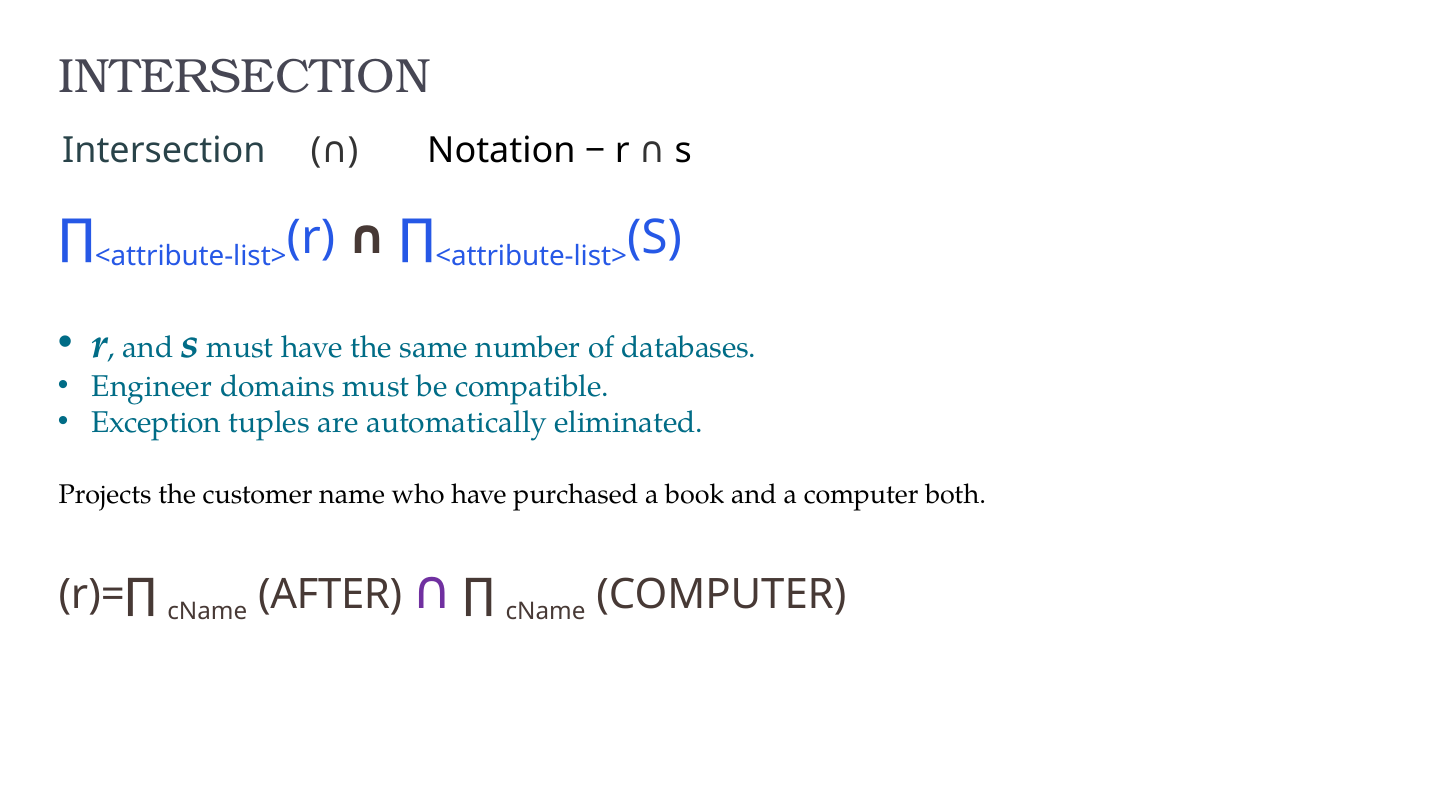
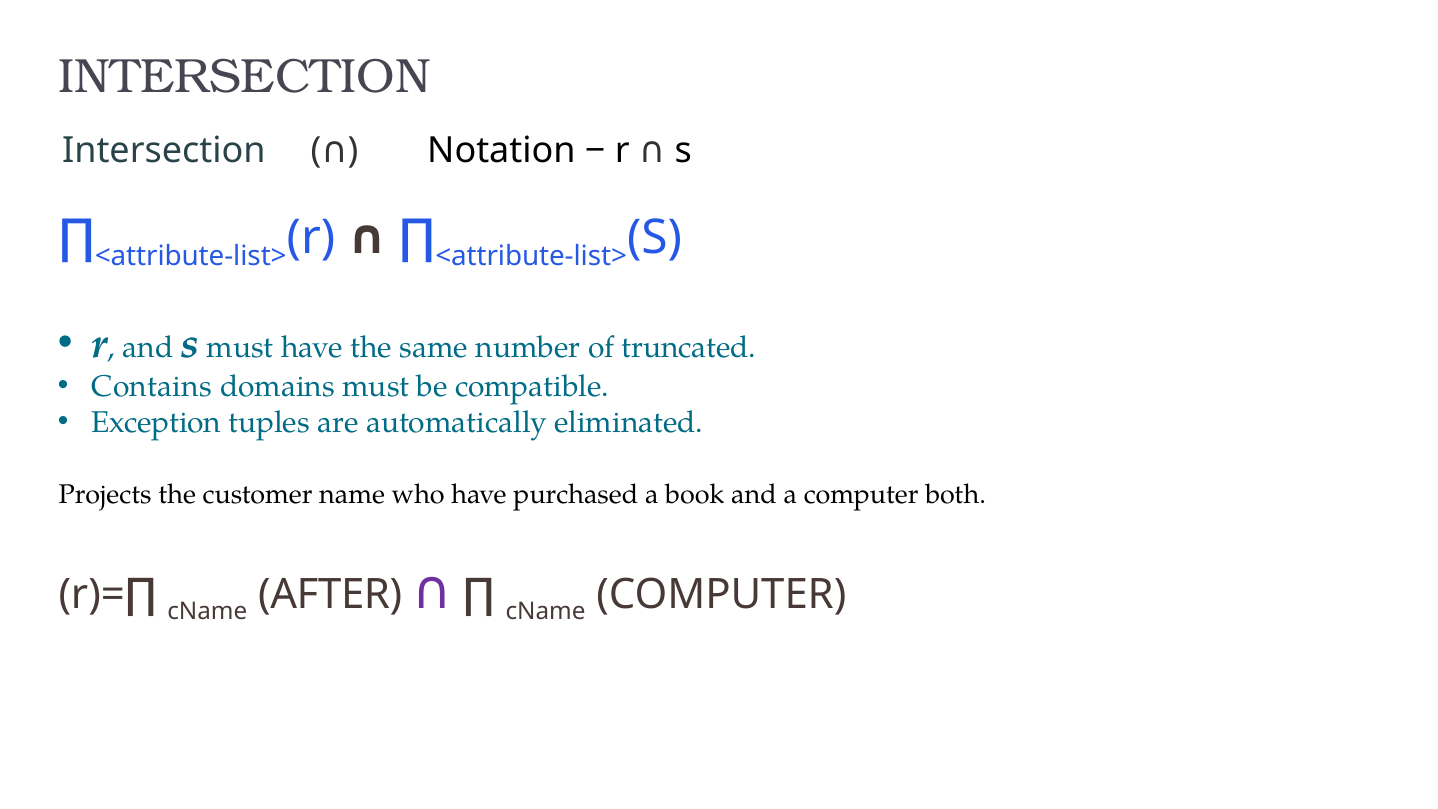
databases: databases -> truncated
Engineer: Engineer -> Contains
